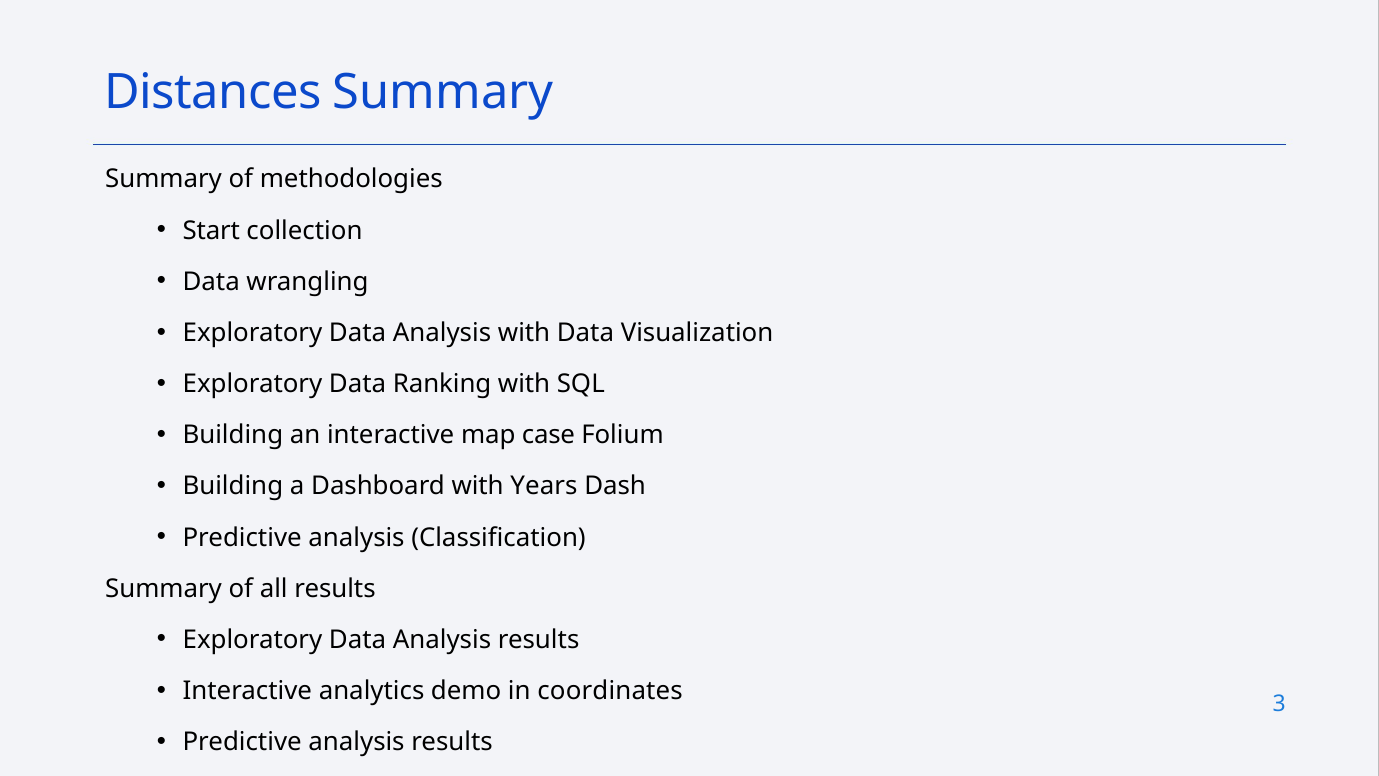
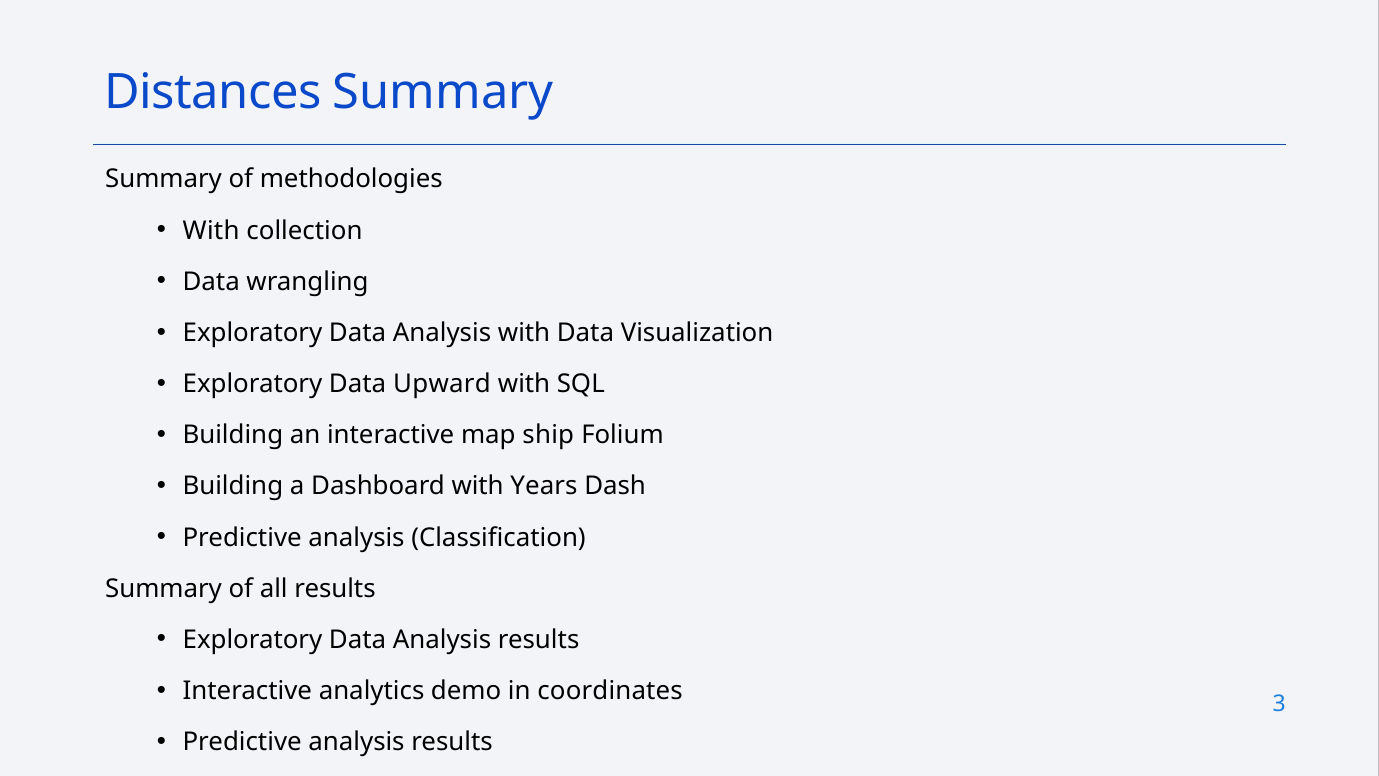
Start at (211, 230): Start -> With
Ranking: Ranking -> Upward
case: case -> ship
